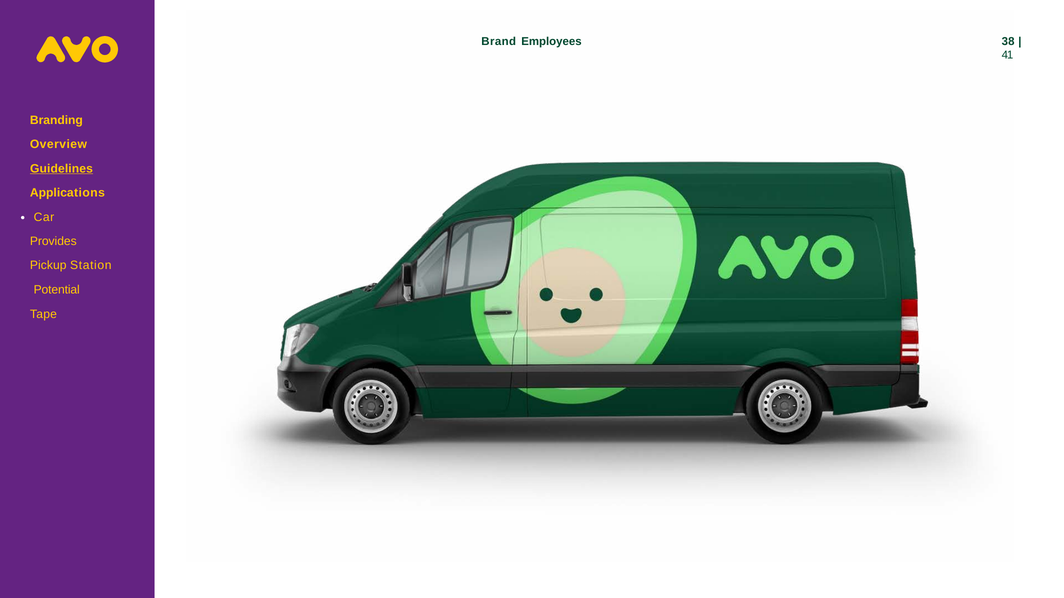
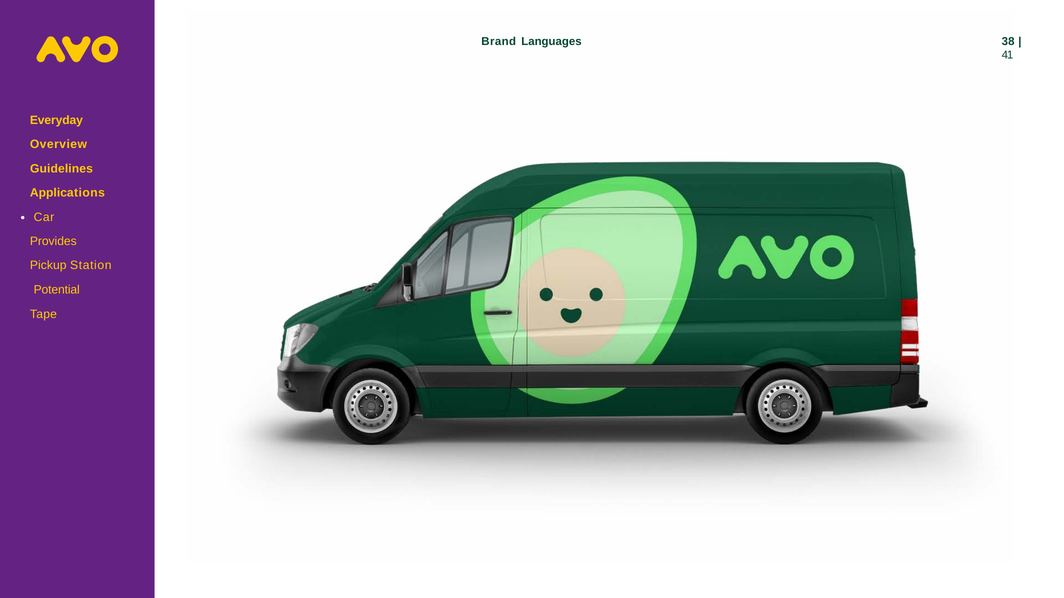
Employees: Employees -> Languages
Branding: Branding -> Everyday
Guidelines underline: present -> none
